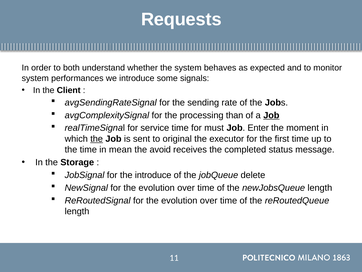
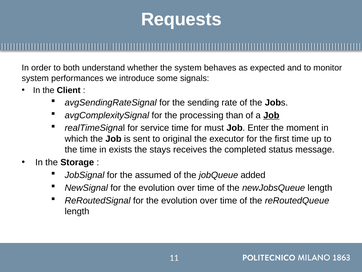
the at (97, 139) underline: present -> none
mean: mean -> exists
avoid: avoid -> stays
the introduce: introduce -> assumed
delete: delete -> added
